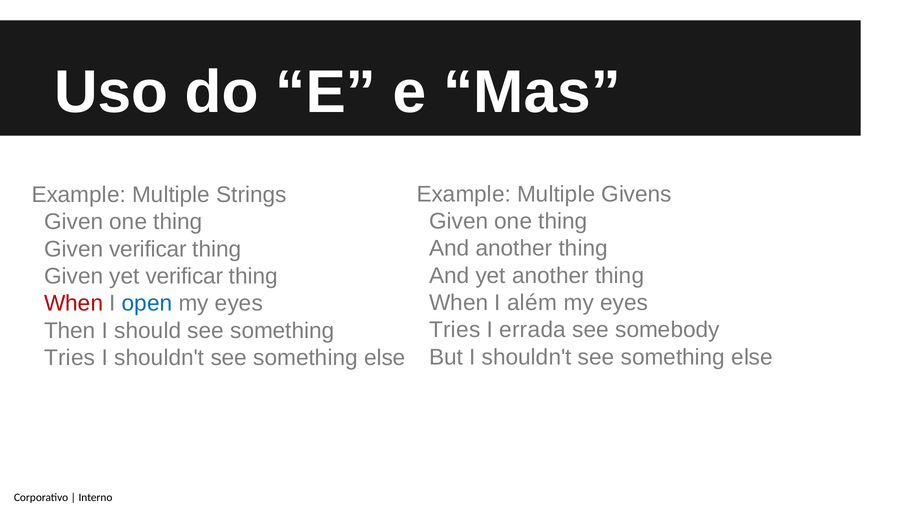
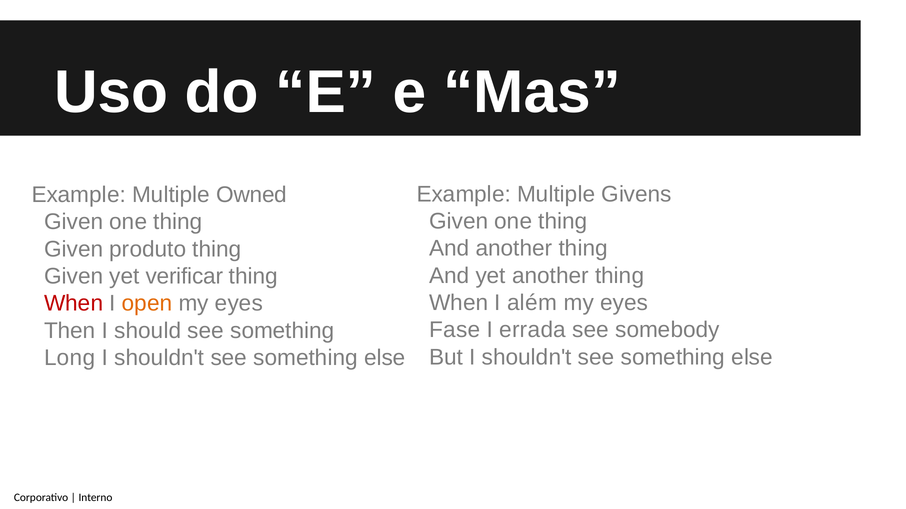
Strings: Strings -> Owned
Given verificar: verificar -> produto
open colour: blue -> orange
Tries at (455, 330): Tries -> Fase
Tries at (70, 358): Tries -> Long
